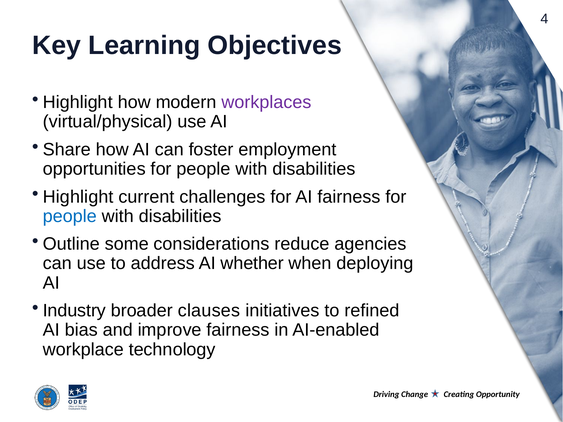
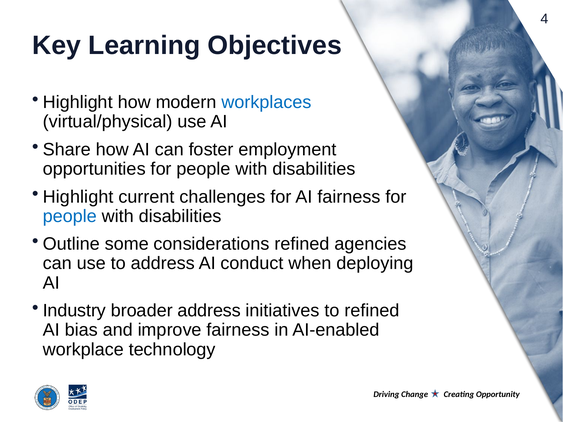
workplaces colour: purple -> blue
considerations reduce: reduce -> refined
whether: whether -> conduct
broader clauses: clauses -> address
